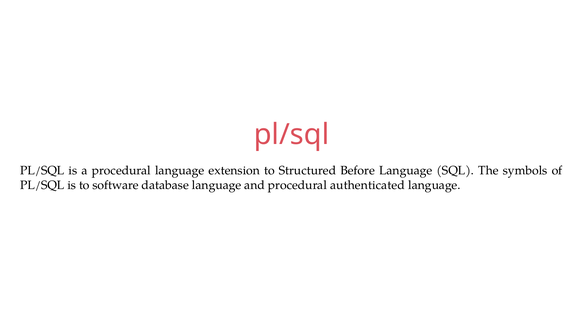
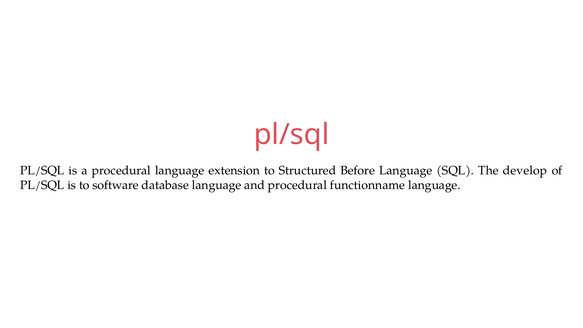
symbols: symbols -> develop
authenticated: authenticated -> functionname
